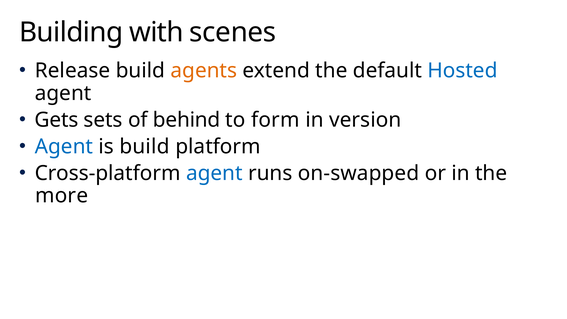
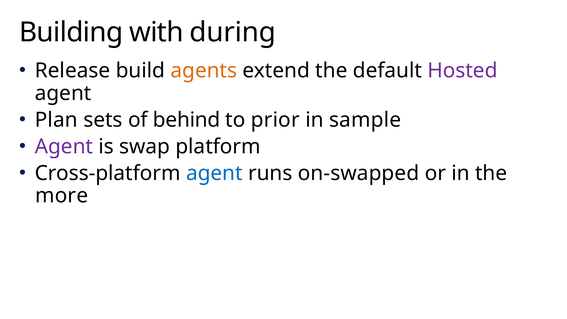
scenes: scenes -> during
Hosted colour: blue -> purple
Gets: Gets -> Plan
form: form -> prior
version: version -> sample
Agent at (64, 146) colour: blue -> purple
is build: build -> swap
